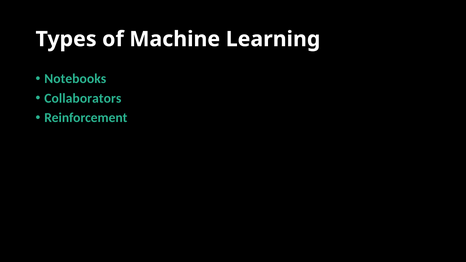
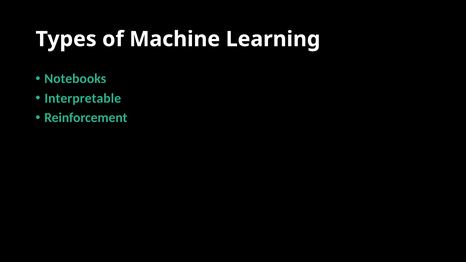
Collaborators: Collaborators -> Interpretable
